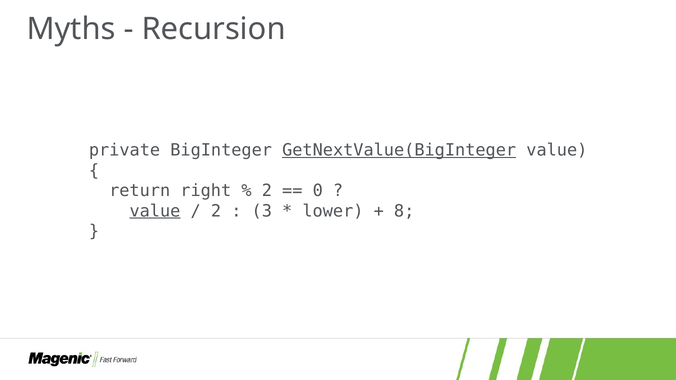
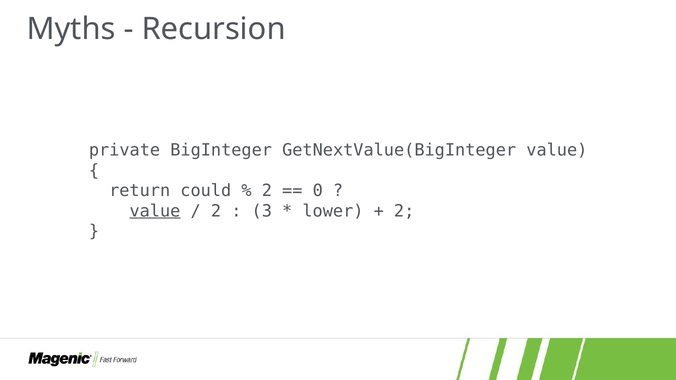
GetNextValue(BigInteger underline: present -> none
right: right -> could
8 at (404, 211): 8 -> 2
